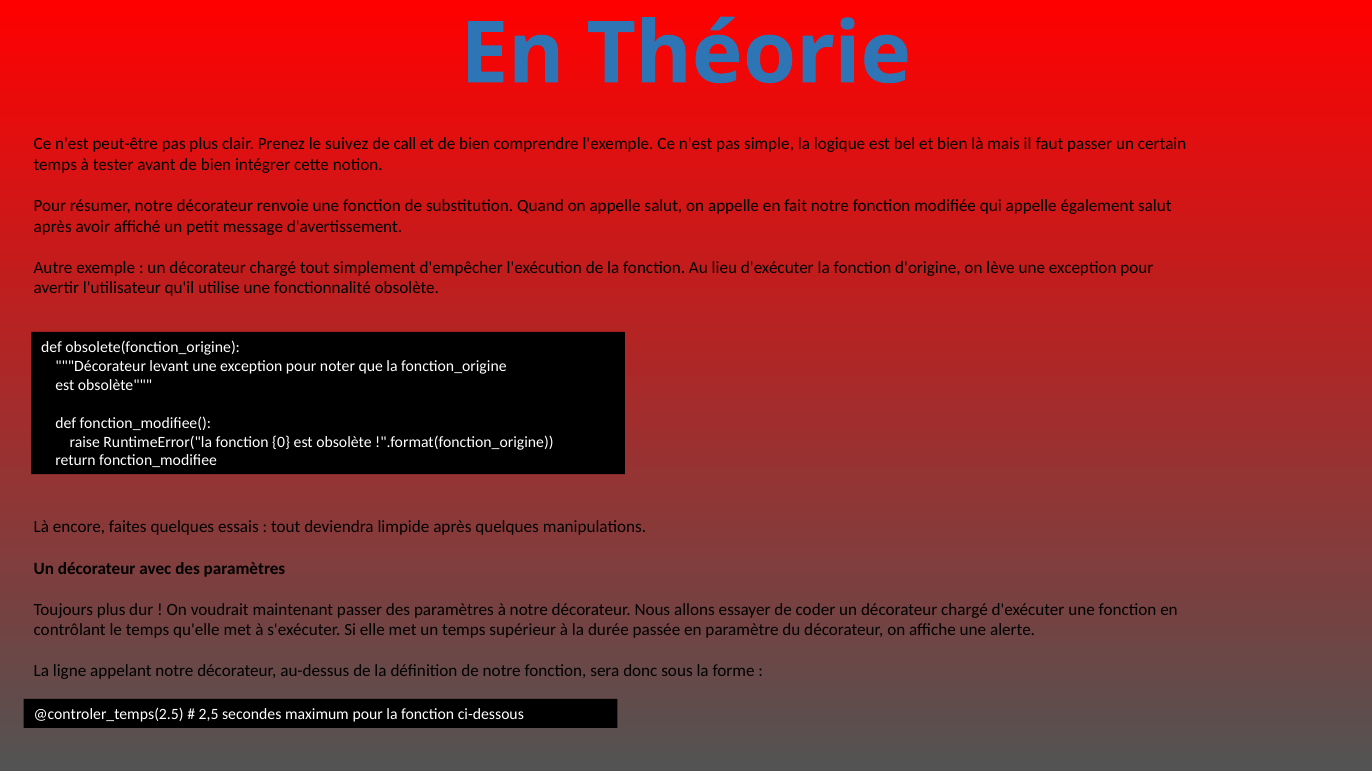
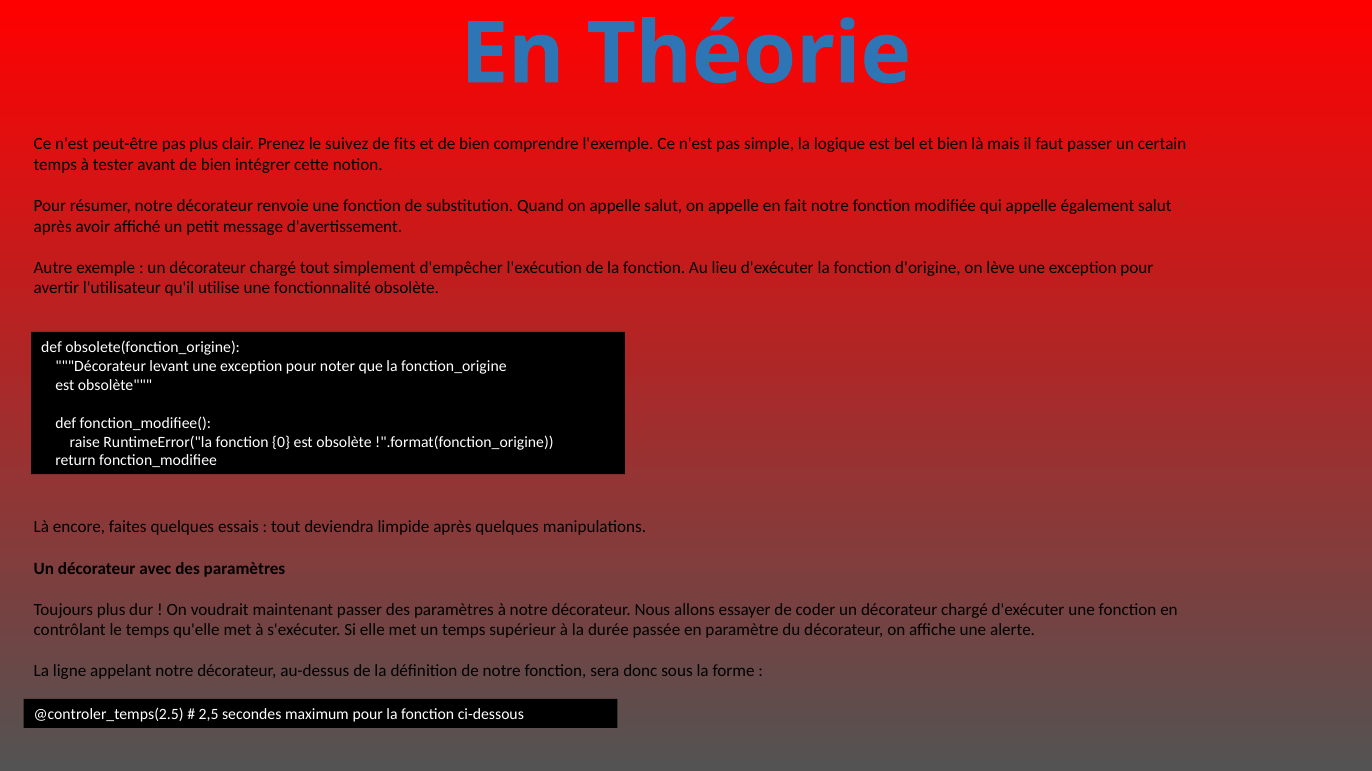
call: call -> fits
